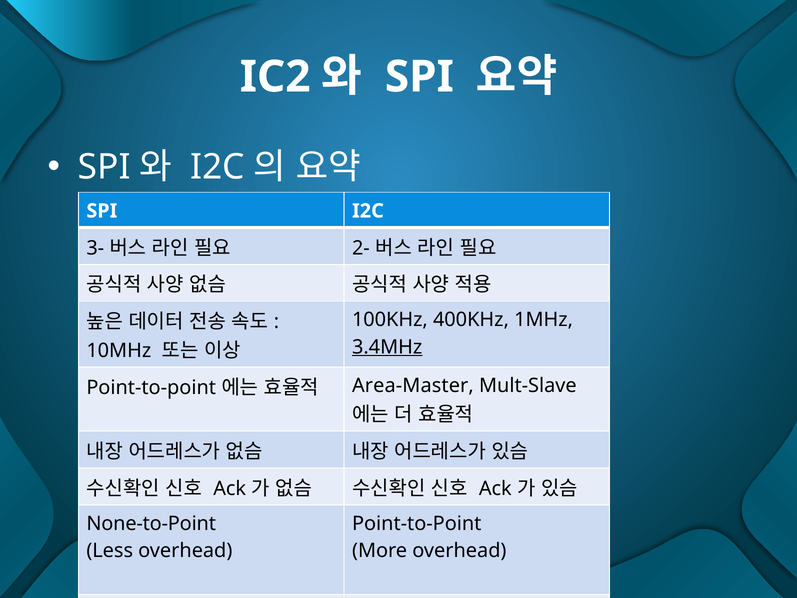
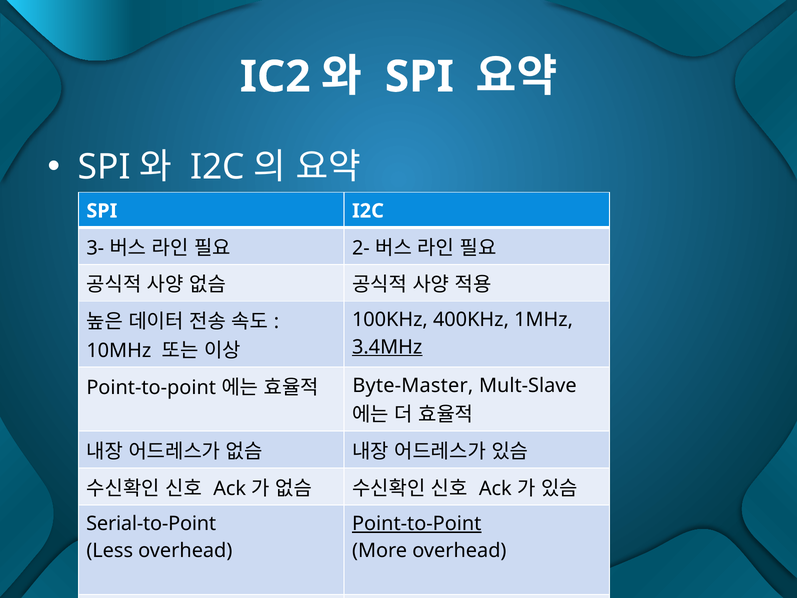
Area-Master: Area-Master -> Byte-Master
None-to-Point: None-to-Point -> Serial-to-Point
Point-to-Point at (417, 523) underline: none -> present
